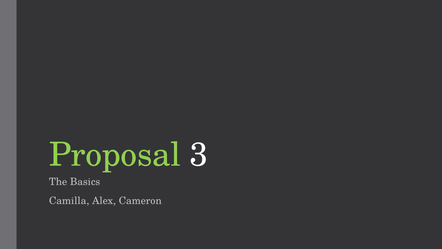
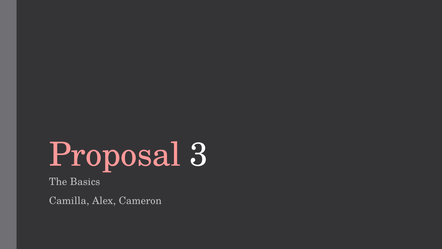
Proposal colour: light green -> pink
